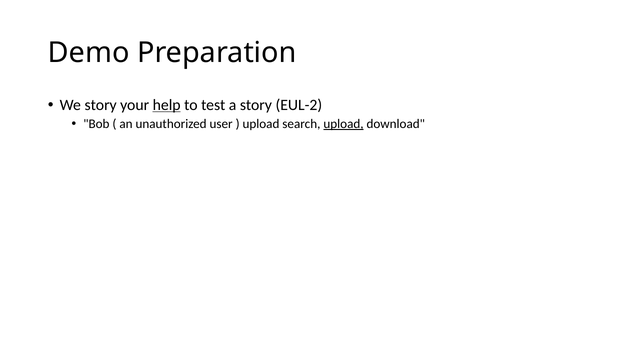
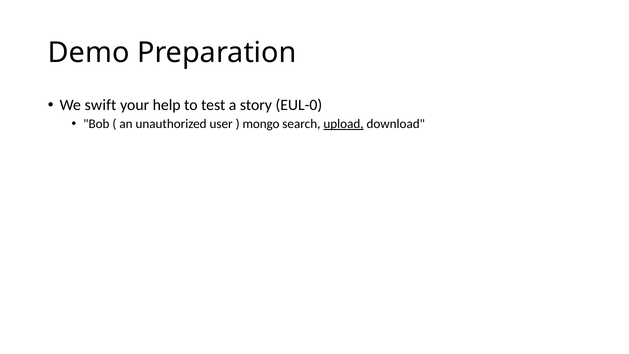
We story: story -> swift
help underline: present -> none
EUL-2: EUL-2 -> EUL-0
upload at (261, 124): upload -> mongo
